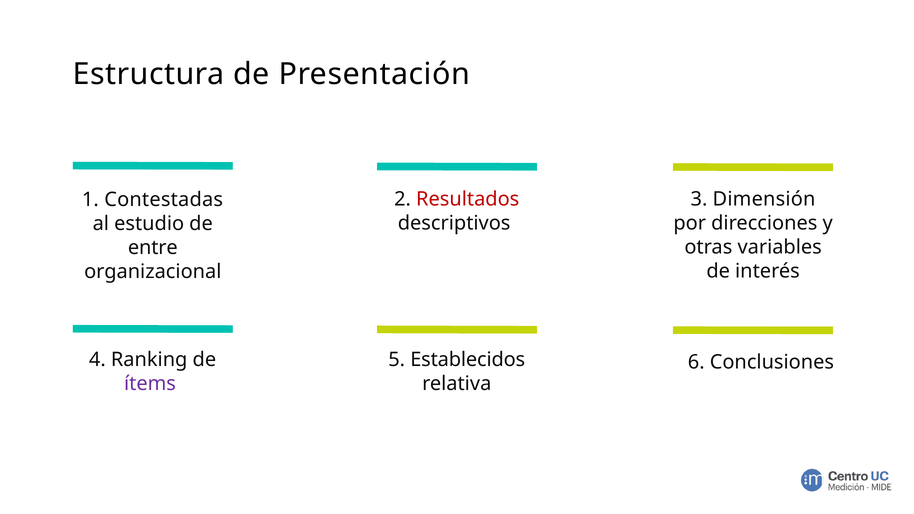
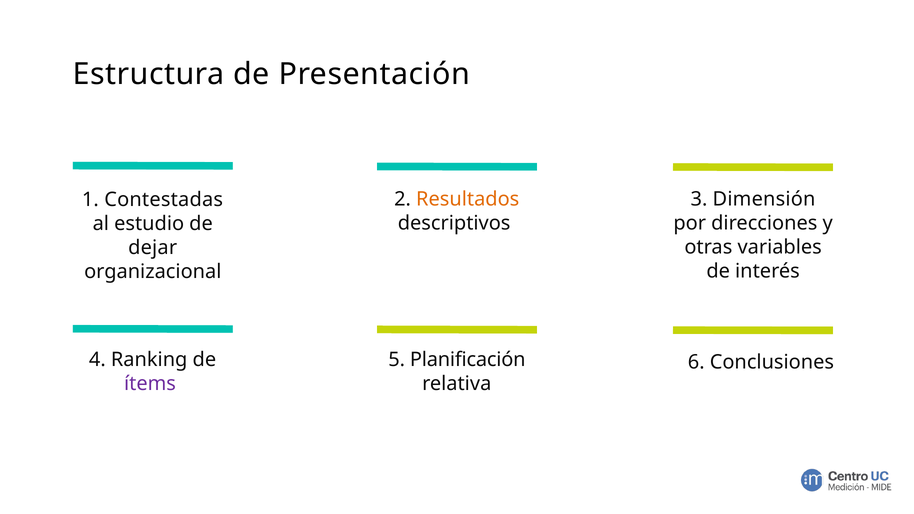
Resultados colour: red -> orange
entre: entre -> dejar
Establecidos: Establecidos -> Planificación
